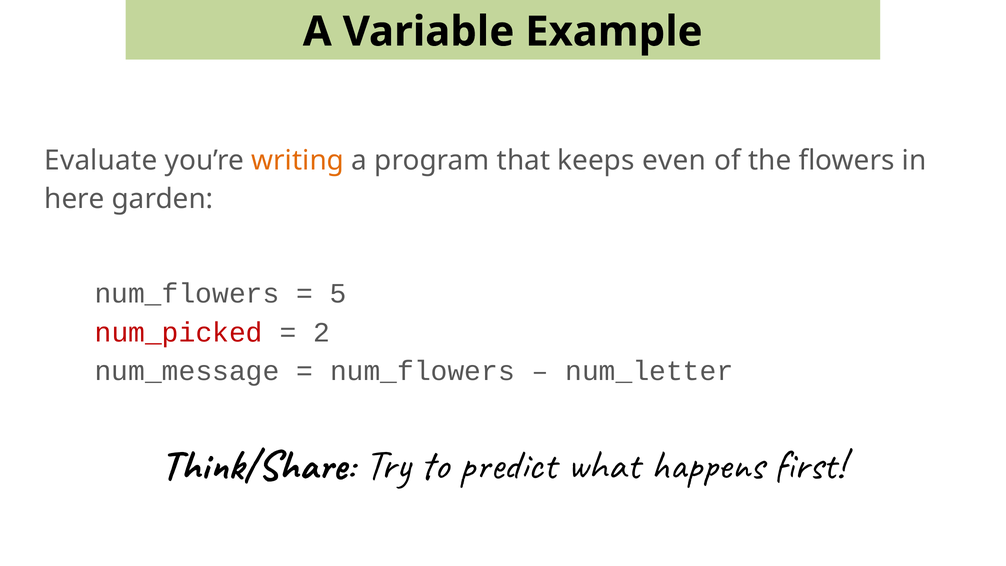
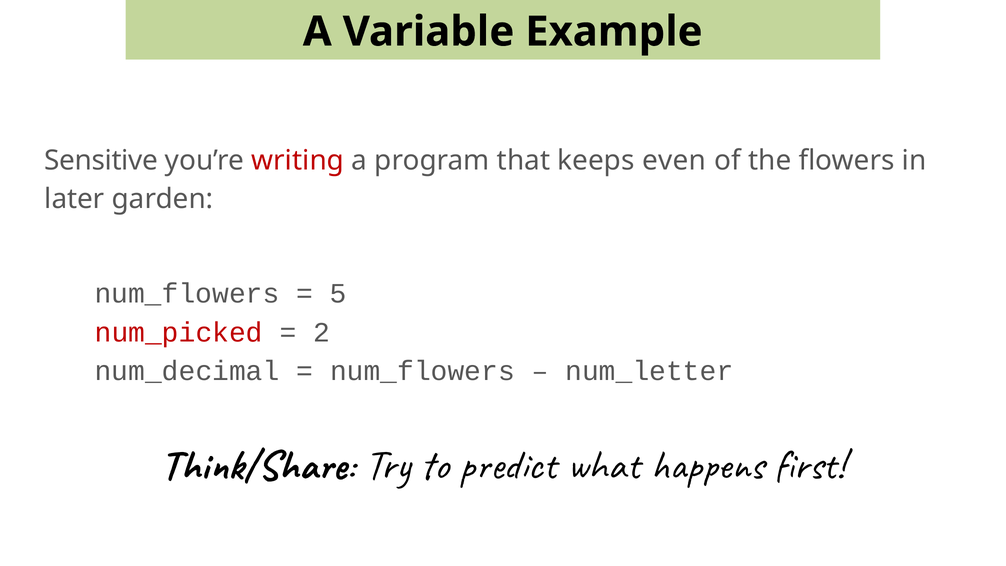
Evaluate: Evaluate -> Sensitive
writing colour: orange -> red
here: here -> later
num_message: num_message -> num_decimal
